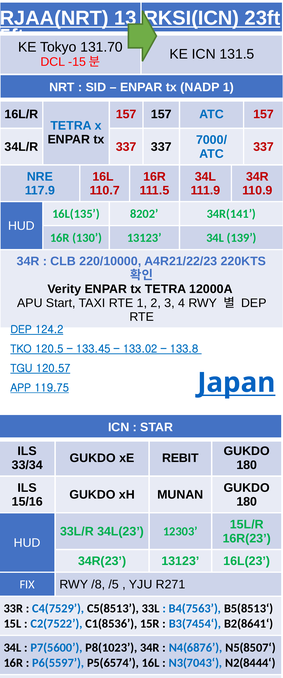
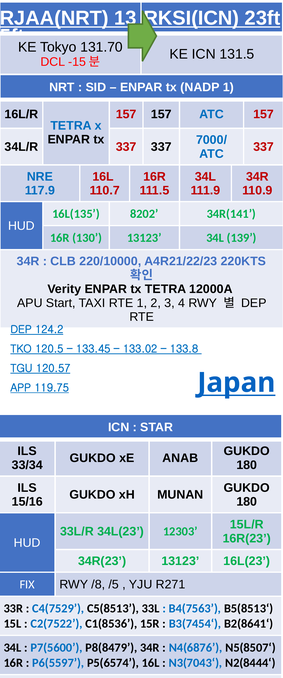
REBIT: REBIT -> ANAB
P8(1023: P8(1023 -> P8(8479
